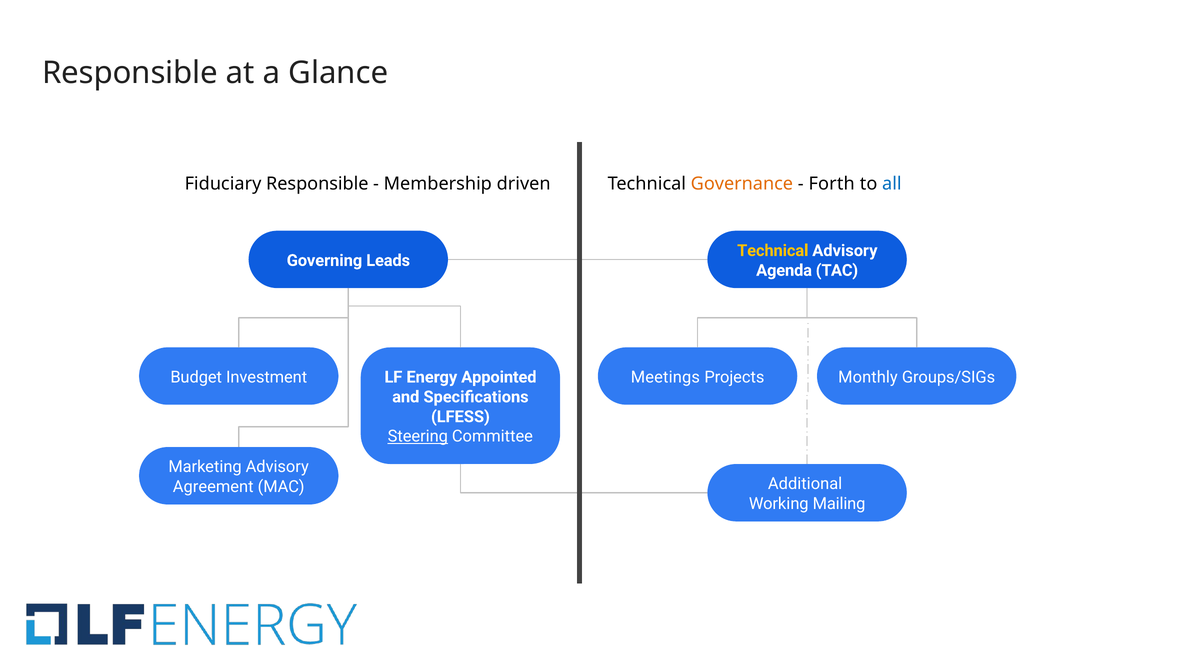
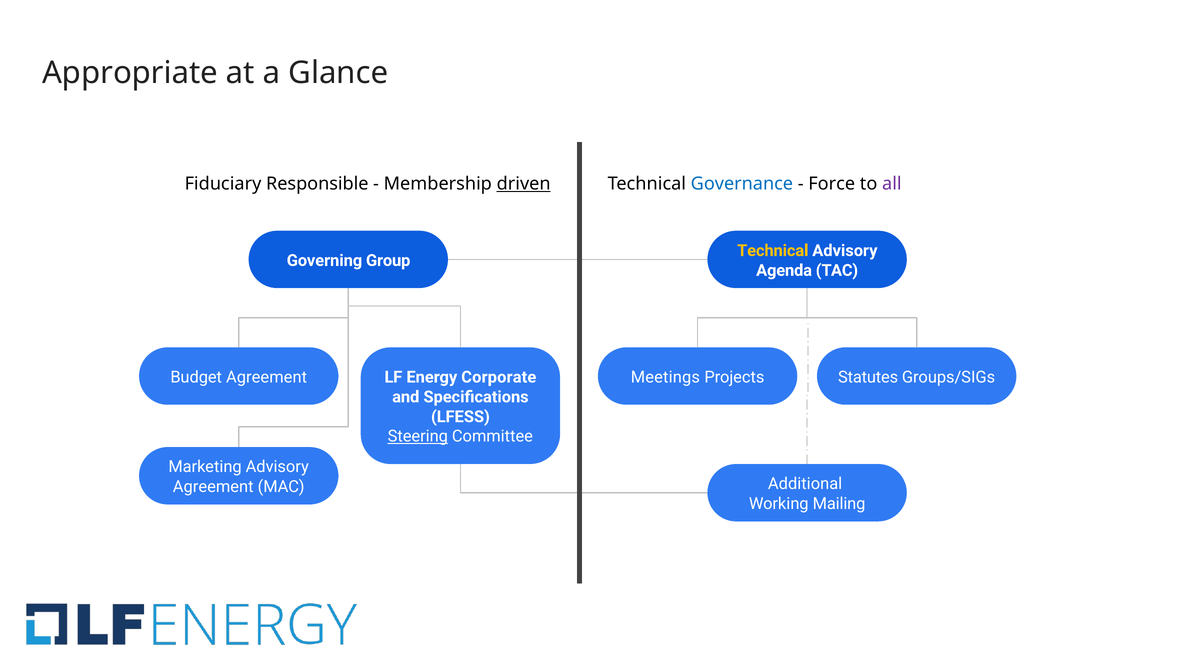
Responsible at (130, 73): Responsible -> Appropriate
driven underline: none -> present
Governance colour: orange -> blue
Forth: Forth -> Force
all colour: blue -> purple
Leads: Leads -> Group
Budget Investment: Investment -> Agreement
Monthly: Monthly -> Statutes
Appointed: Appointed -> Corporate
